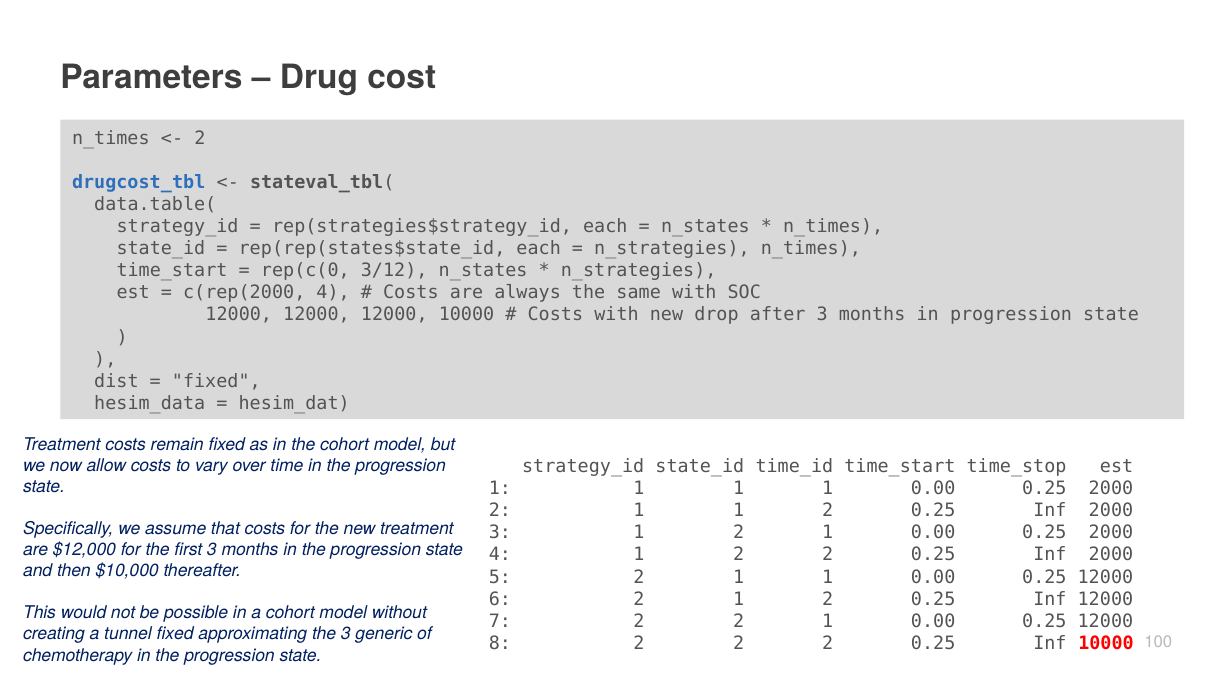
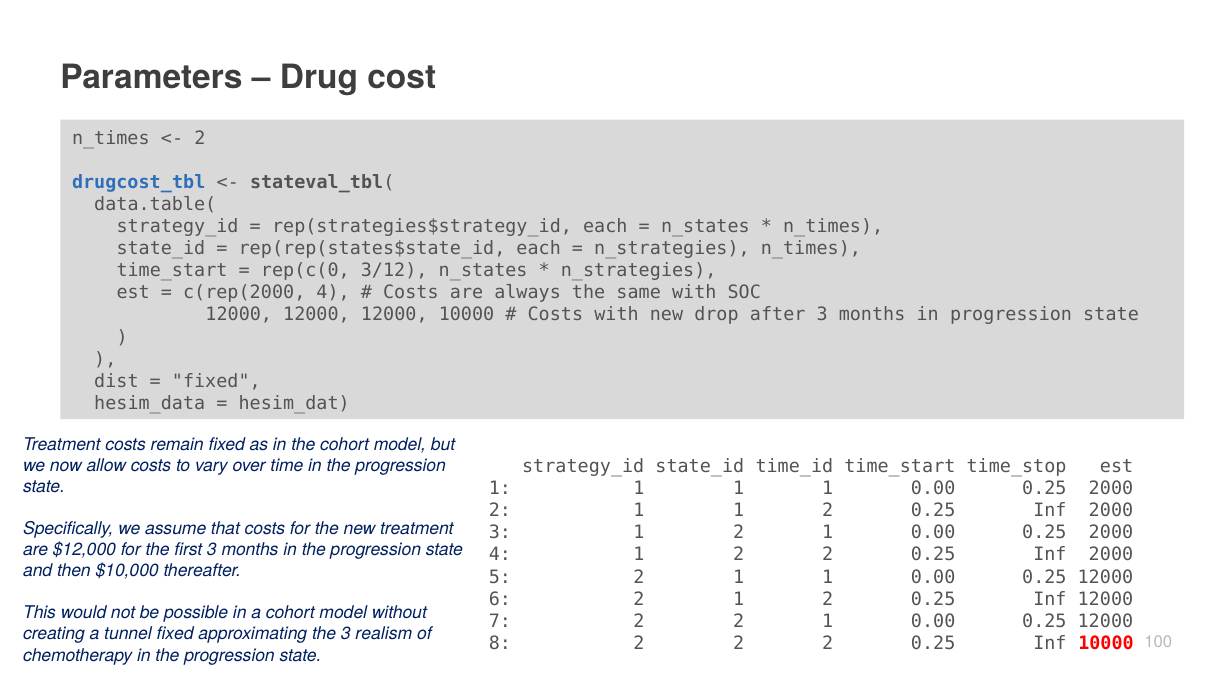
generic: generic -> realism
